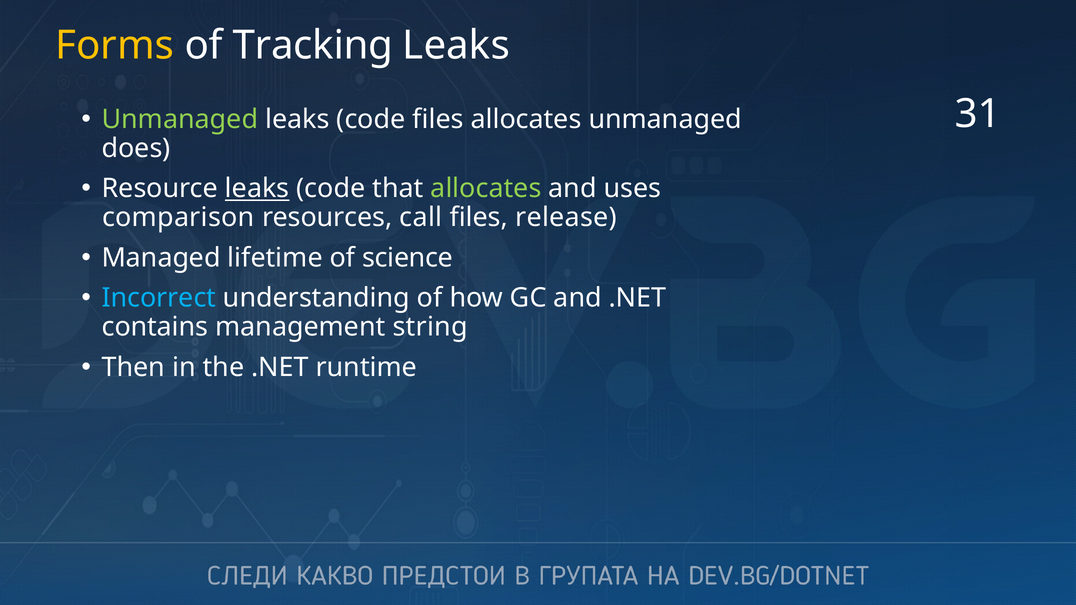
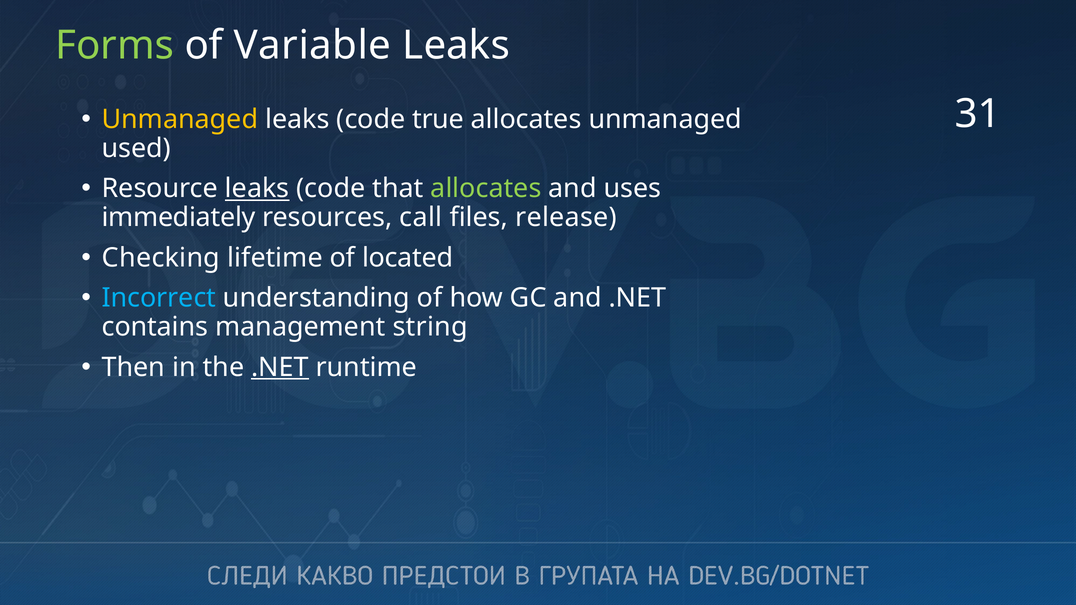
Forms colour: yellow -> light green
Tracking: Tracking -> Variable
Unmanaged at (180, 119) colour: light green -> yellow
code files: files -> true
does: does -> used
comparison: comparison -> immediately
Managed: Managed -> Checking
science: science -> located
.NET at (280, 367) underline: none -> present
